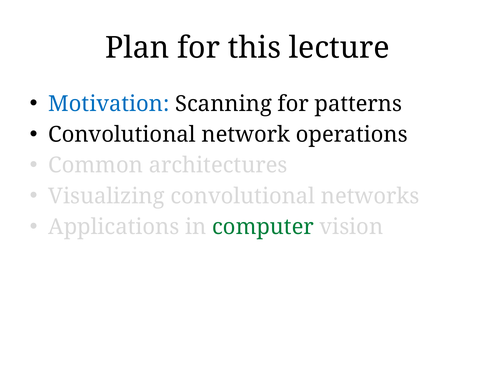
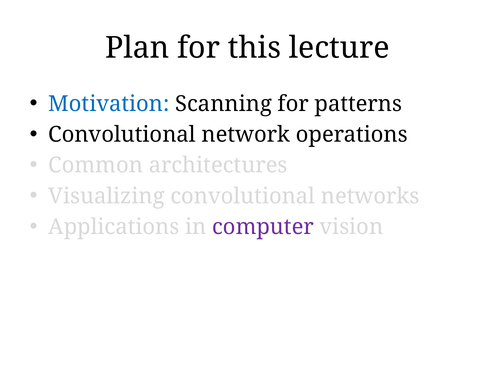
computer colour: green -> purple
